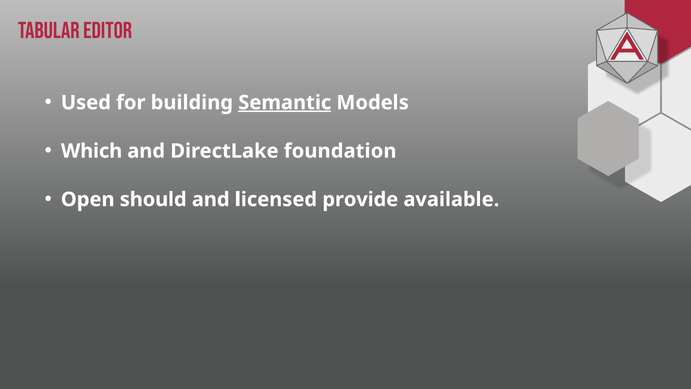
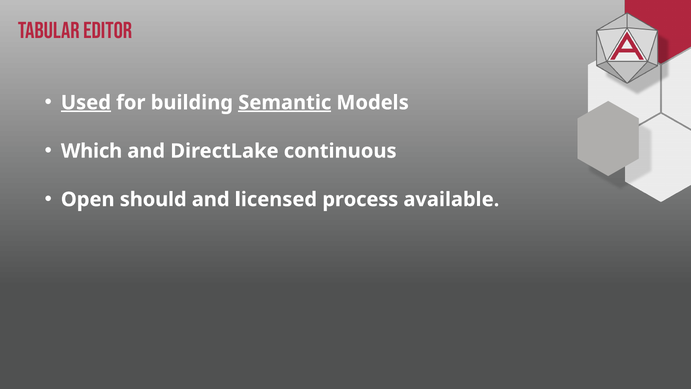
Used underline: none -> present
foundation: foundation -> continuous
provide: provide -> process
